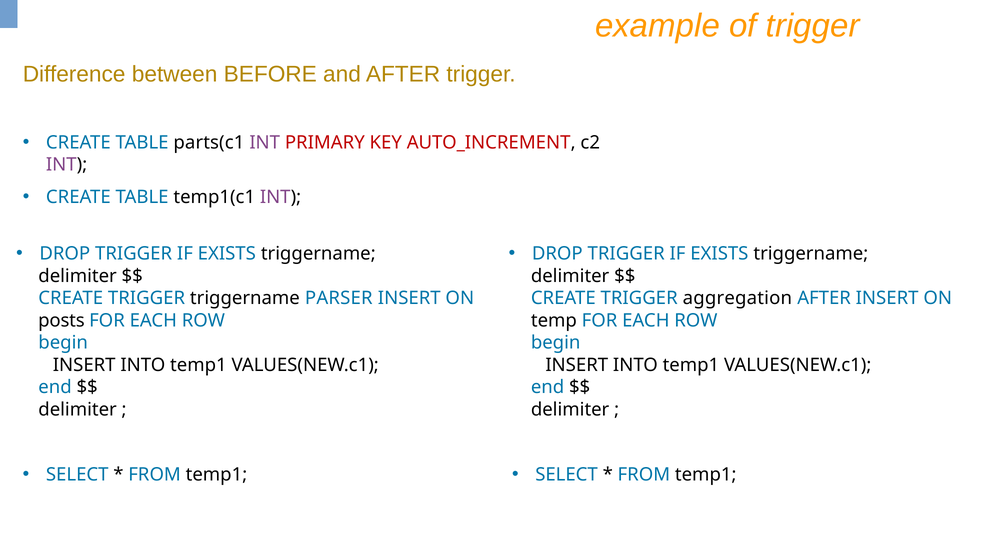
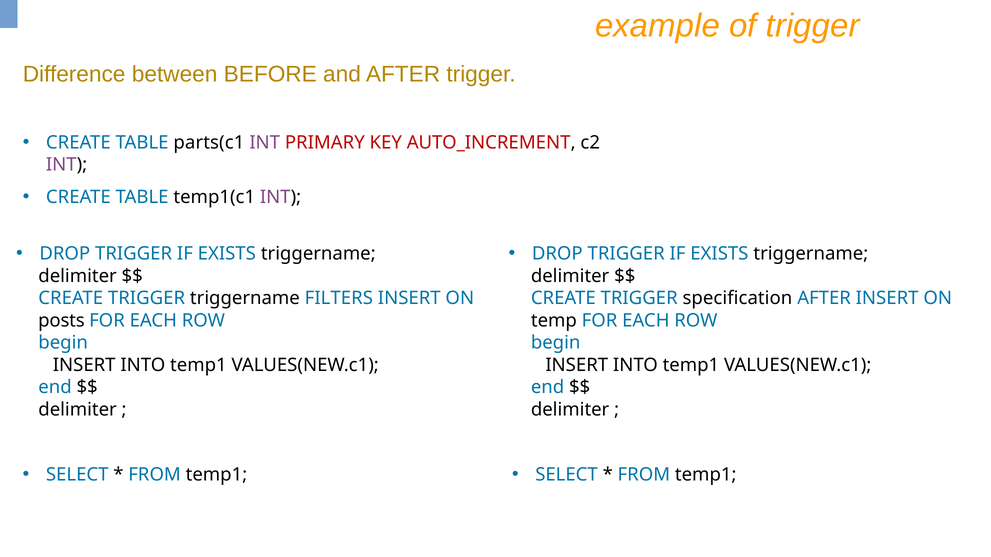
PARSER: PARSER -> FILTERS
aggregation: aggregation -> specification
